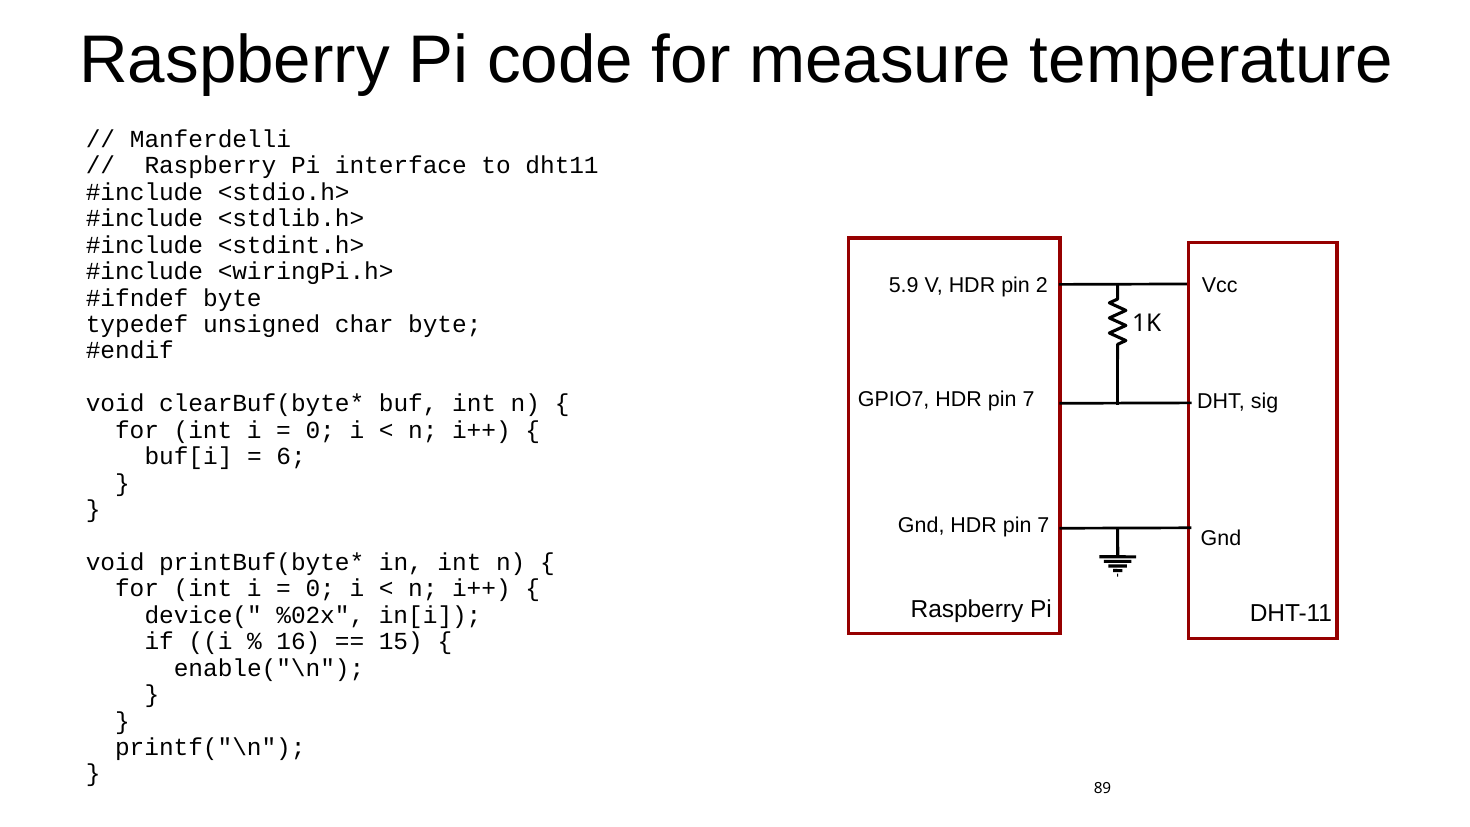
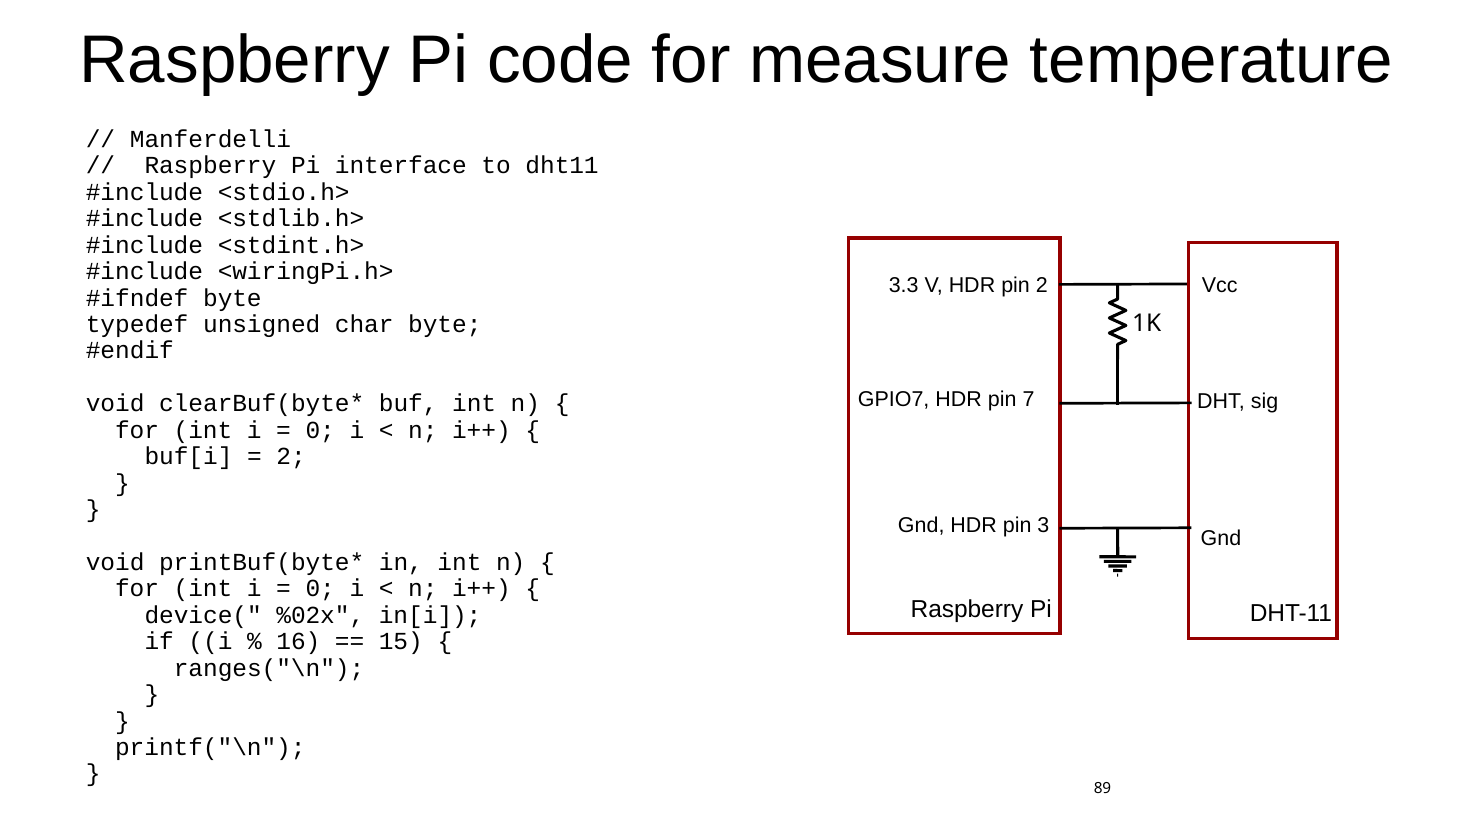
5.9: 5.9 -> 3.3
6 at (291, 456): 6 -> 2
7 at (1043, 525): 7 -> 3
enable("\n: enable("\n -> ranges("\n
